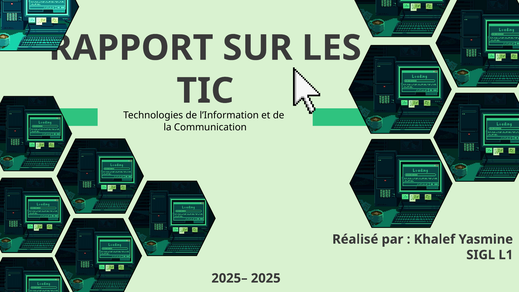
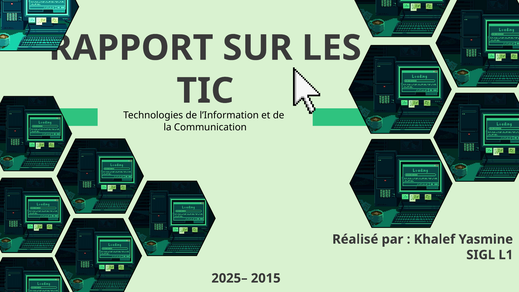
2025: 2025 -> 2015
